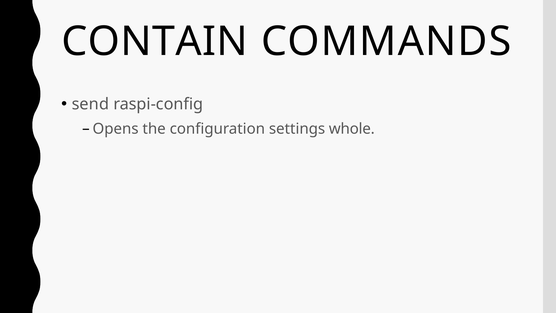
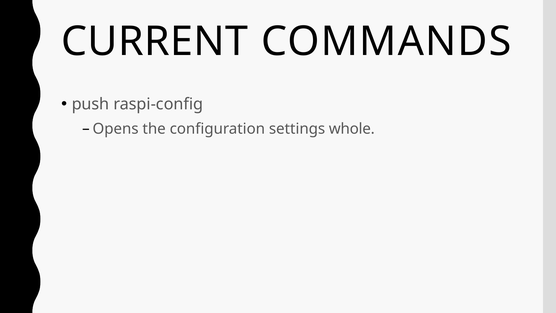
CONTAIN: CONTAIN -> CURRENT
send: send -> push
